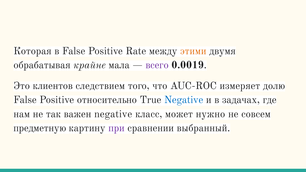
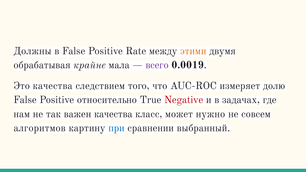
Которая: Которая -> Должны
Это клиентов: клиентов -> качества
Negative at (184, 100) colour: blue -> red
важен negative: negative -> качества
предметную: предметную -> алгоритмов
при colour: purple -> blue
